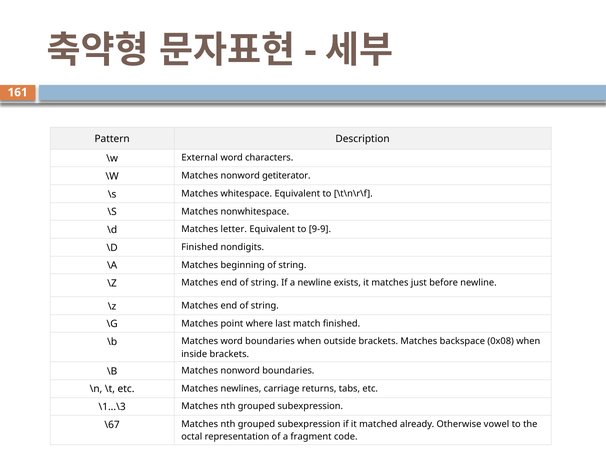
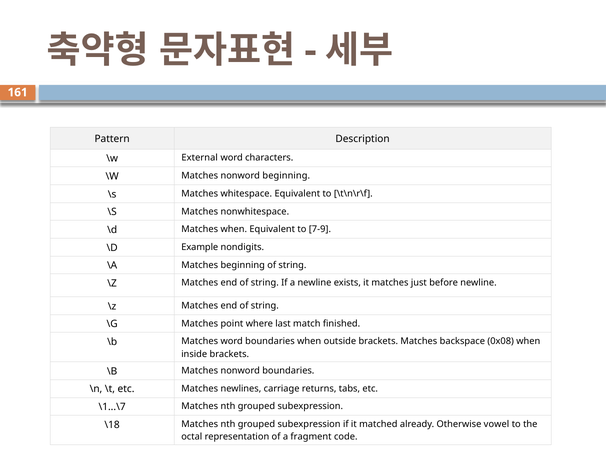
nonword getiterator: getiterator -> beginning
Matches letter: letter -> when
9-9: 9-9 -> 7-9
\D Finished: Finished -> Example
\1...\3: \1...\3 -> \1...\7
\67: \67 -> \18
